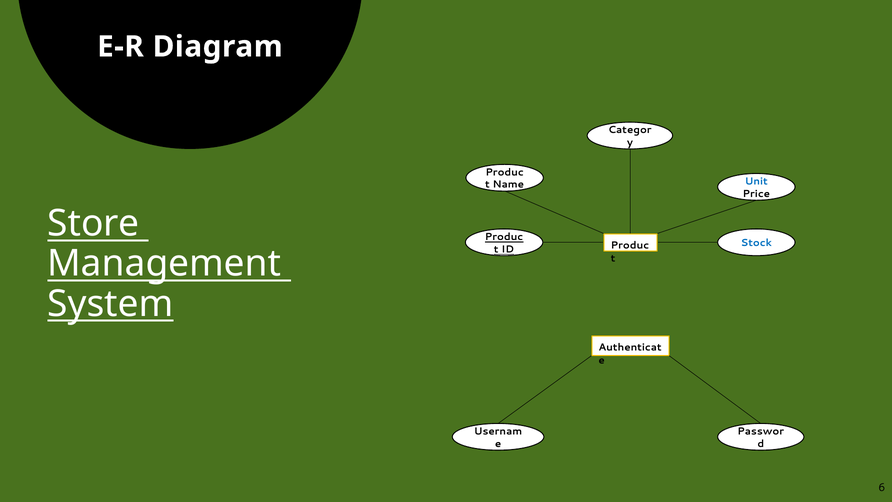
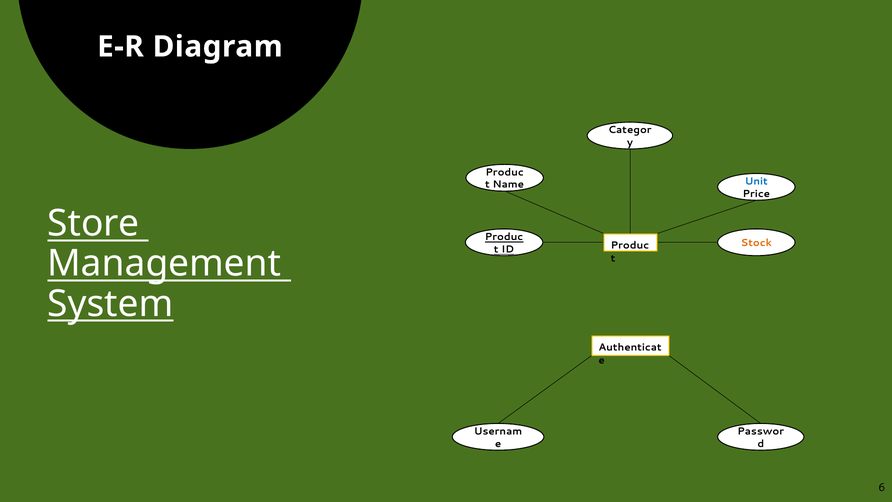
Stock colour: blue -> orange
